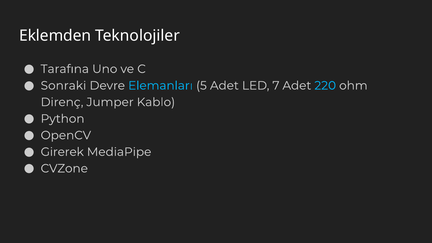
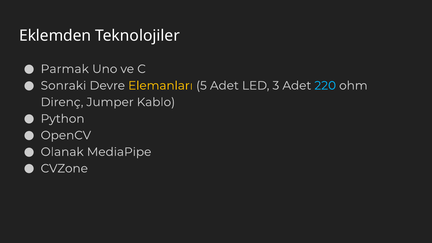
Tarafına: Tarafına -> Parmak
Elemanları colour: light blue -> yellow
7: 7 -> 3
Girerek: Girerek -> Olanak
